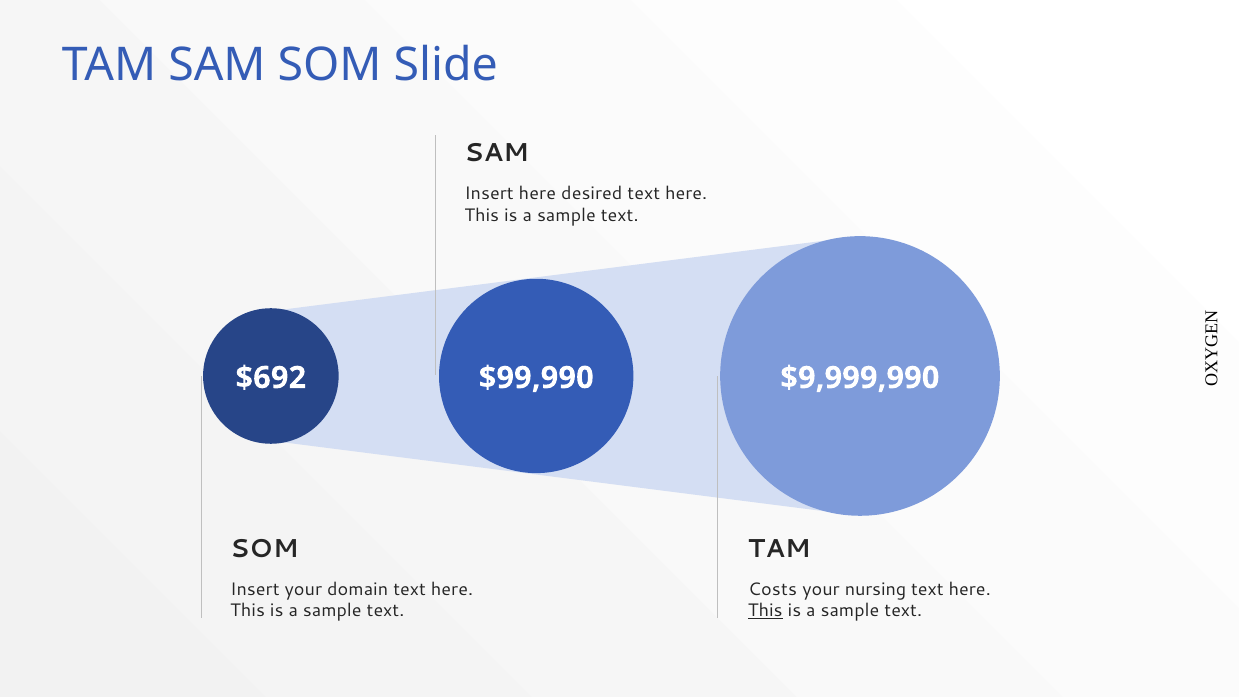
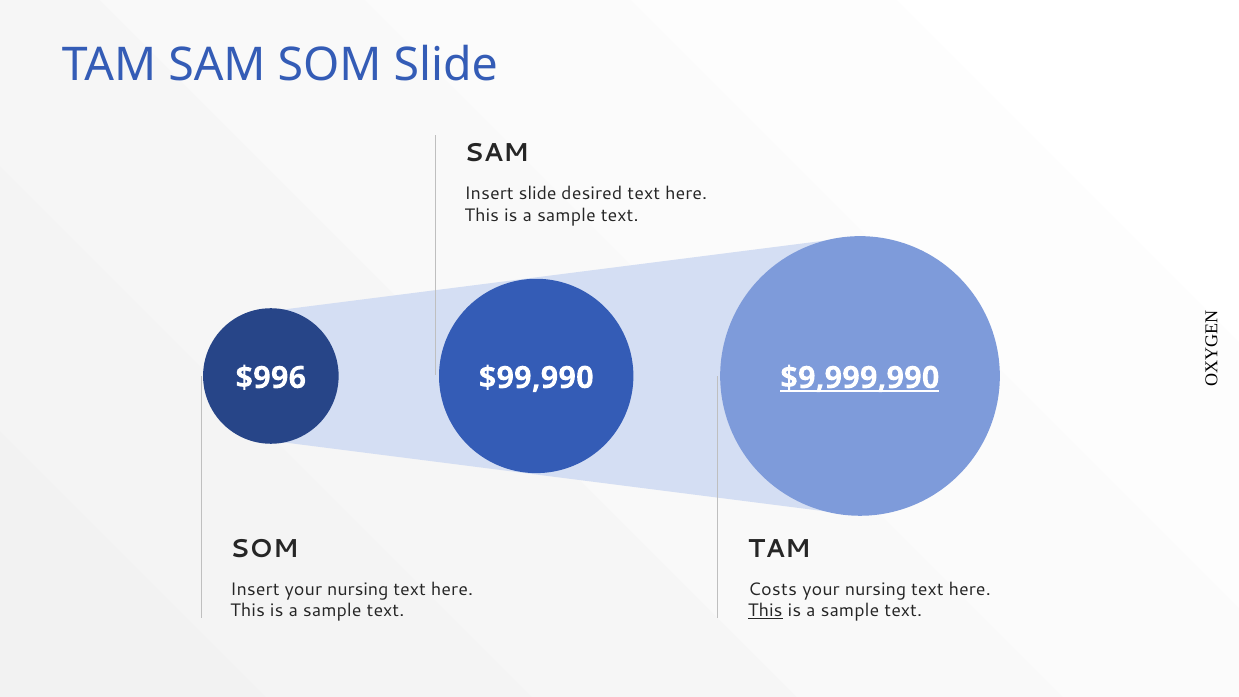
Insert here: here -> slide
$692: $692 -> $996
$9,999,990 underline: none -> present
Insert your domain: domain -> nursing
